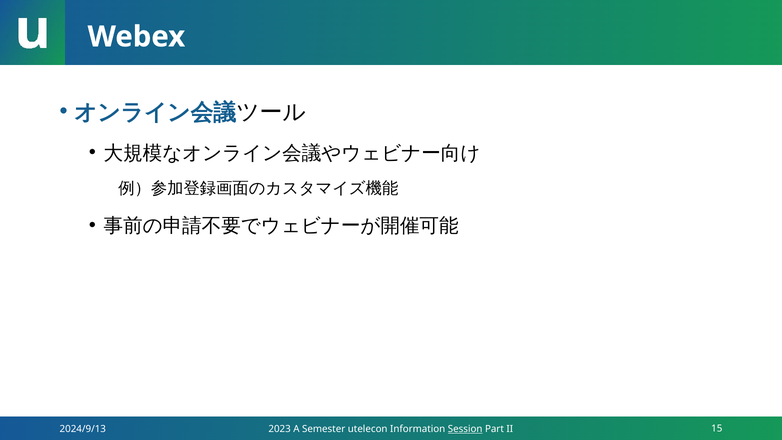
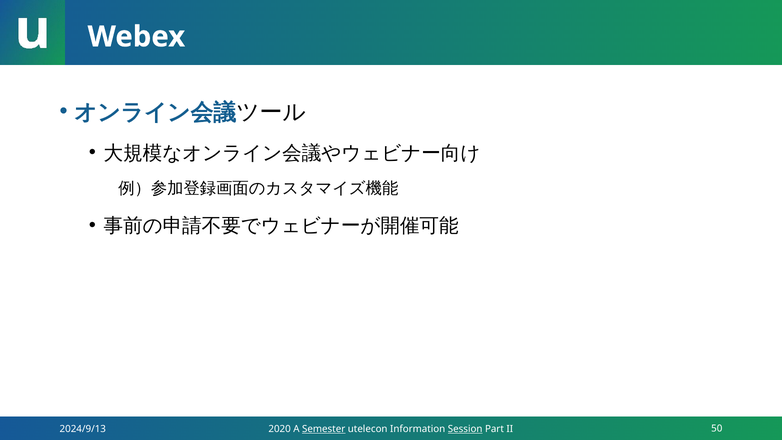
2023: 2023 -> 2020
Semester underline: none -> present
15: 15 -> 50
